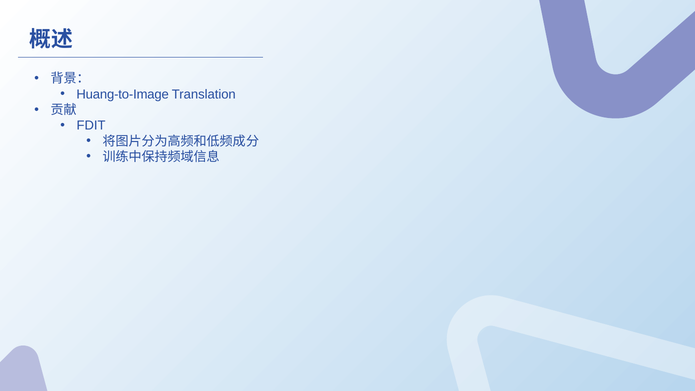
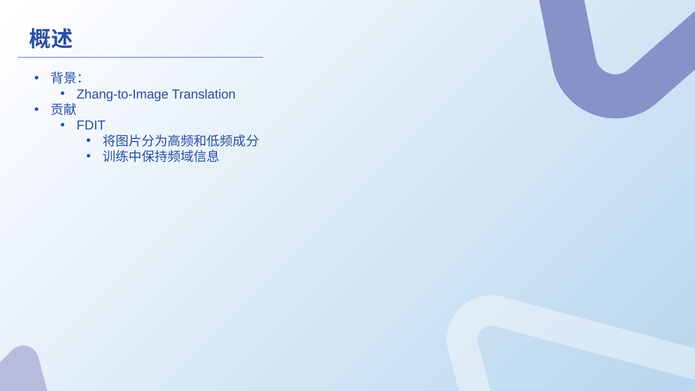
Huang-to-Image: Huang-to-Image -> Zhang-to-Image
